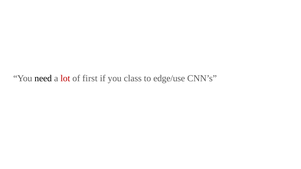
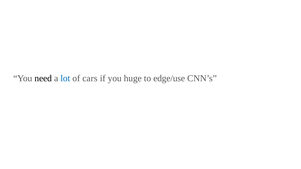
lot colour: red -> blue
first: first -> cars
class: class -> huge
